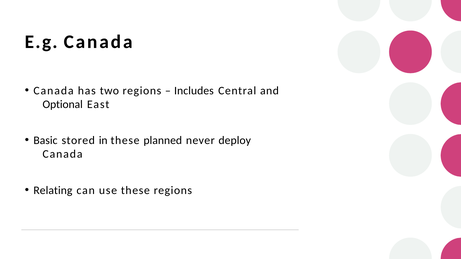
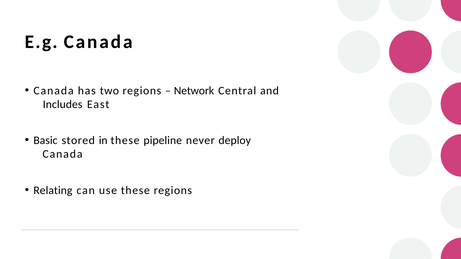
Includes: Includes -> Network
Optional: Optional -> Includes
planned: planned -> pipeline
